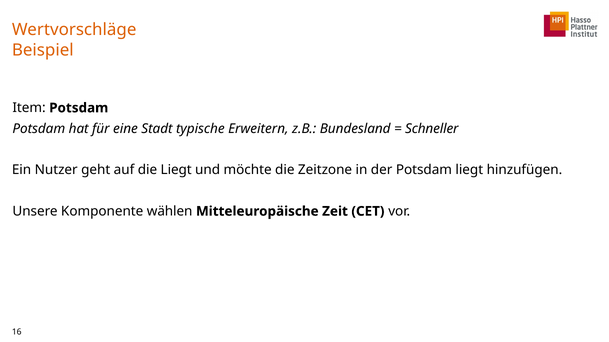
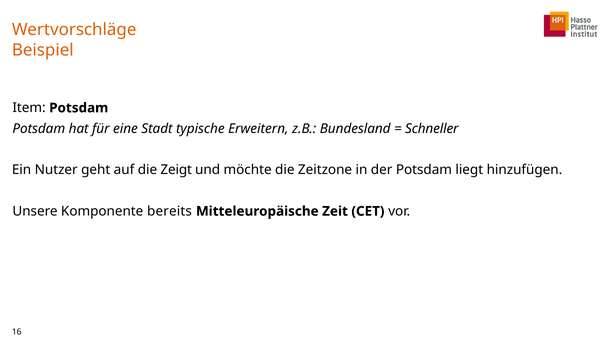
die Liegt: Liegt -> Zeigt
wählen: wählen -> bereits
